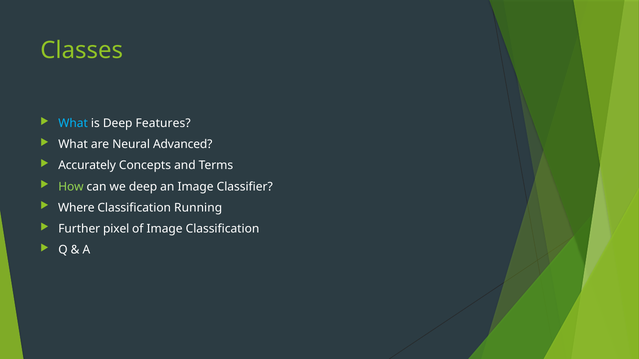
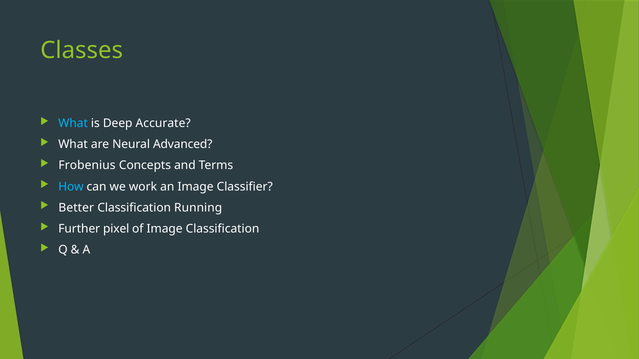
Features: Features -> Accurate
Accurately: Accurately -> Frobenius
How colour: light green -> light blue
we deep: deep -> work
Where: Where -> Better
